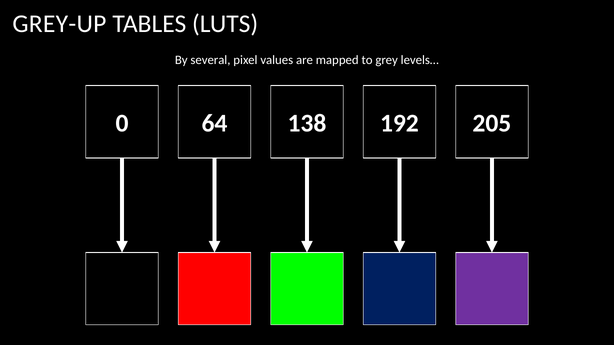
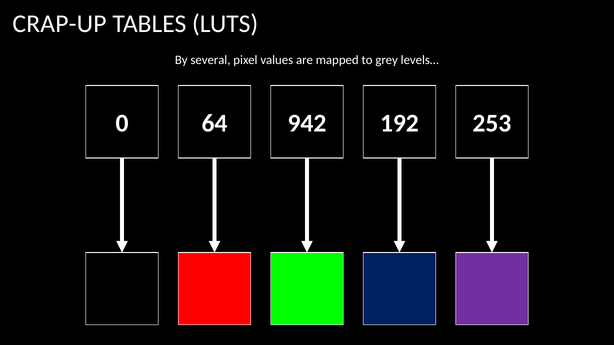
GREY-UP: GREY-UP -> CRAP-UP
138: 138 -> 942
205: 205 -> 253
